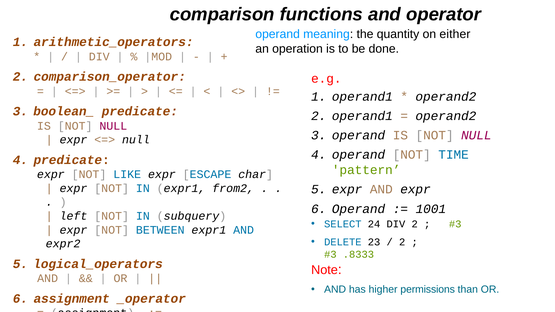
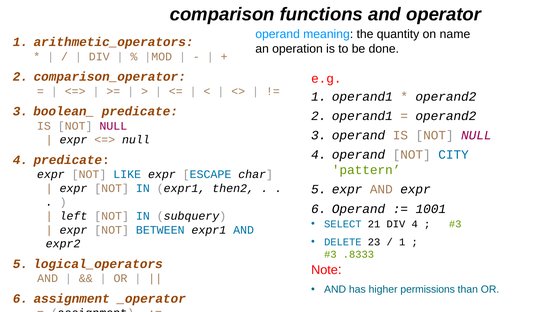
either: either -> name
TIME: TIME -> CITY
from2: from2 -> then2
24: 24 -> 21
DIV 2: 2 -> 4
2 at (402, 242): 2 -> 1
